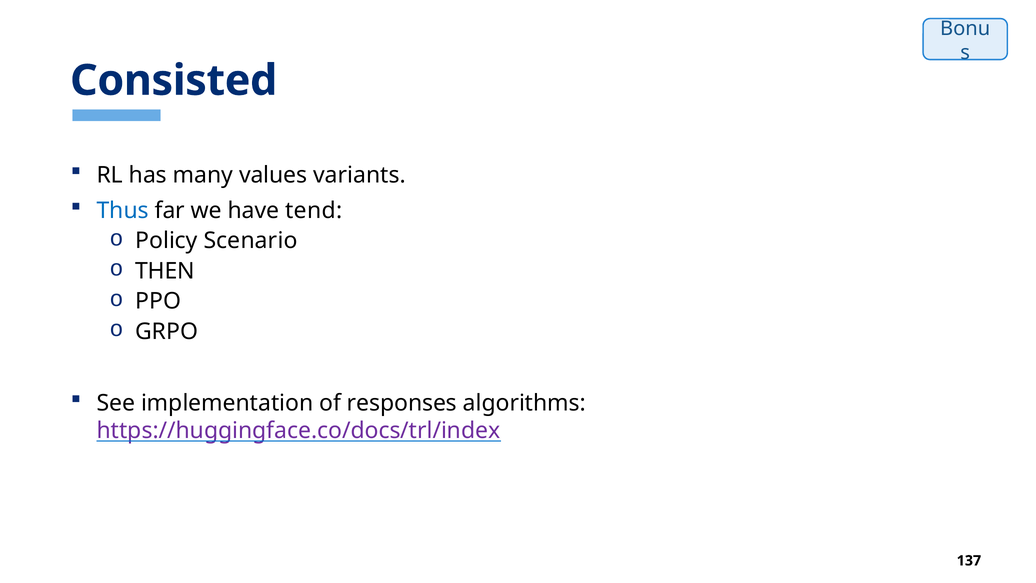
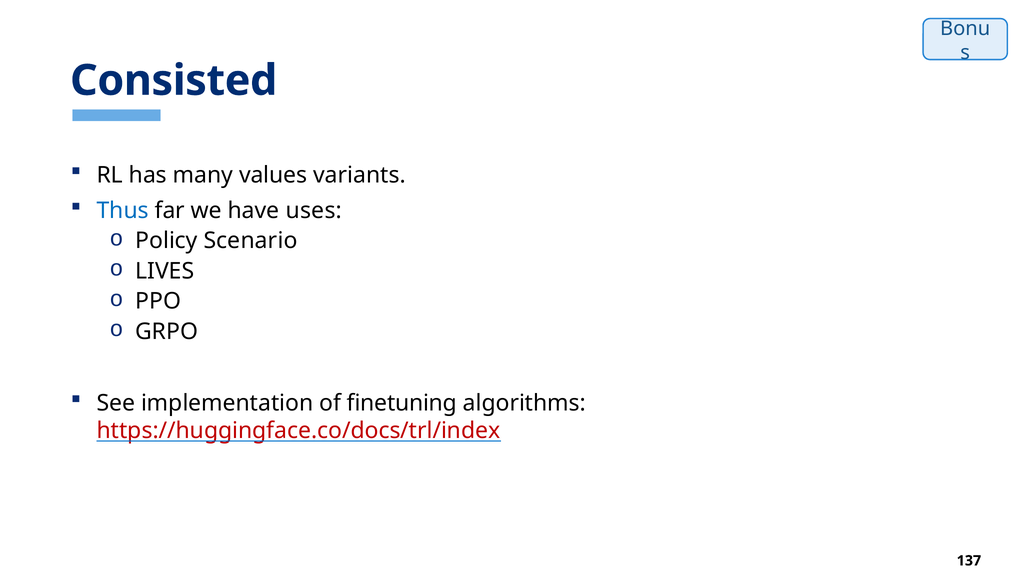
tend: tend -> uses
THEN: THEN -> LIVES
responses: responses -> finetuning
https://huggingface.co/docs/trl/index colour: purple -> red
